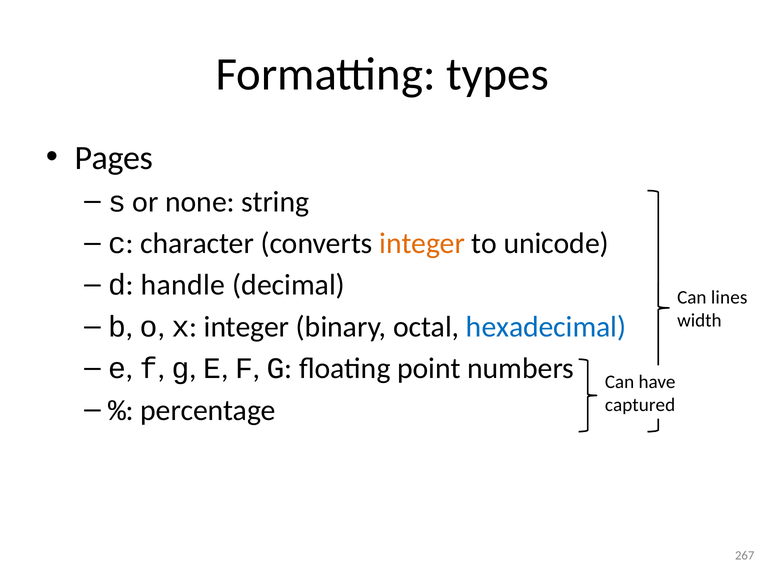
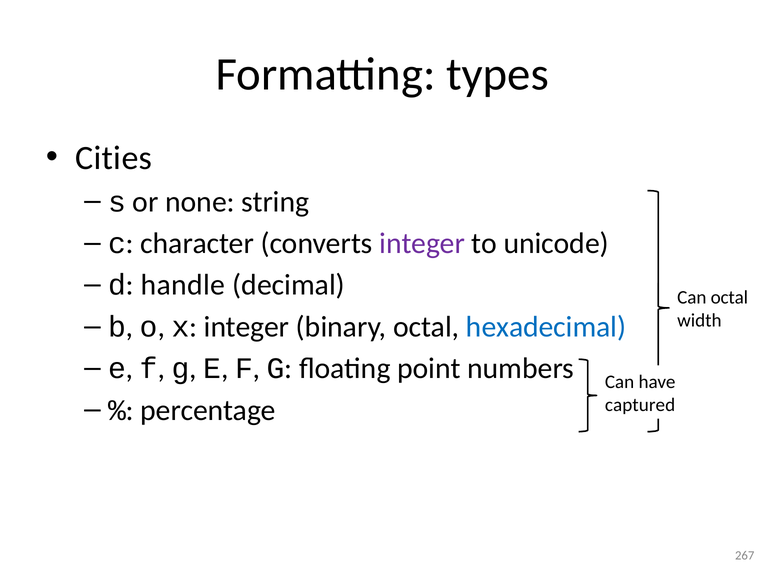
Pages: Pages -> Cities
integer at (422, 243) colour: orange -> purple
Can lines: lines -> octal
